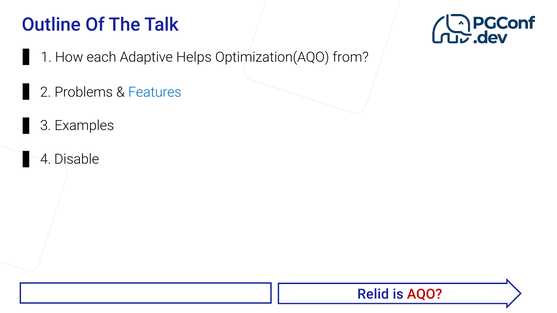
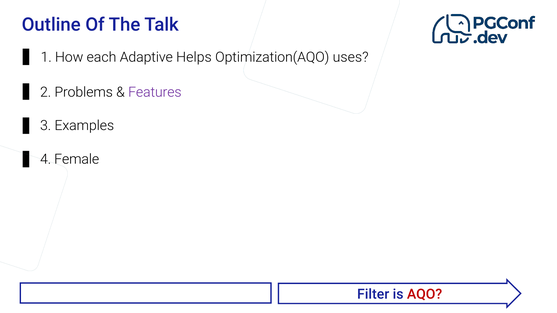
from: from -> uses
Features colour: blue -> purple
Disable: Disable -> Female
Relid: Relid -> Filter
